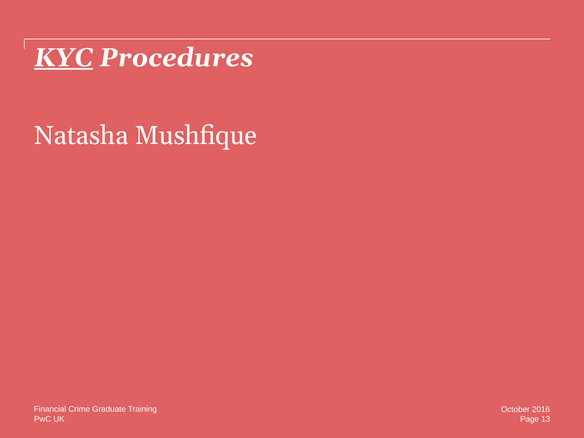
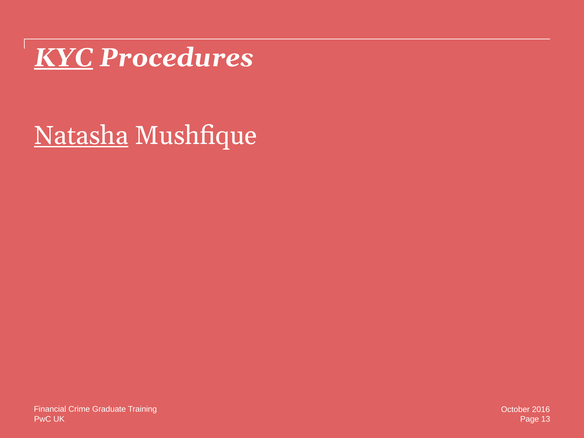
Natasha underline: none -> present
